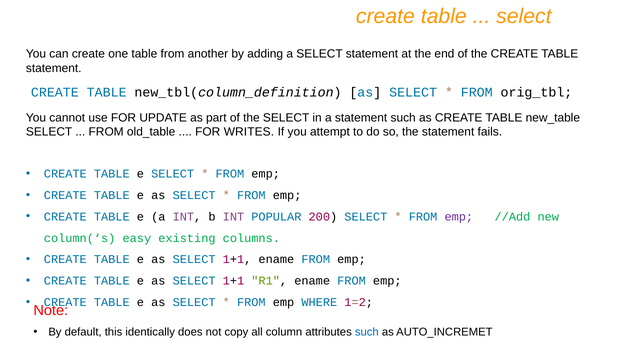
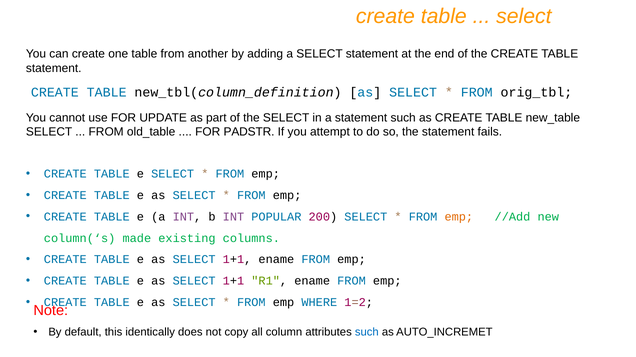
WRITES: WRITES -> PADSTR
emp at (459, 217) colour: purple -> orange
easy: easy -> made
